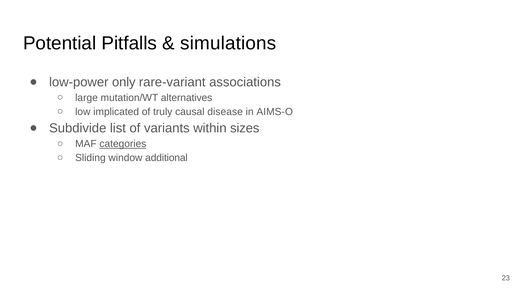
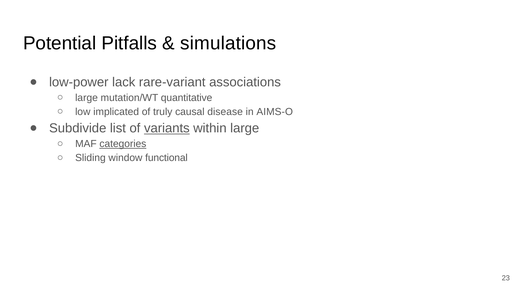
only: only -> lack
alternatives: alternatives -> quantitative
variants underline: none -> present
within sizes: sizes -> large
additional: additional -> functional
